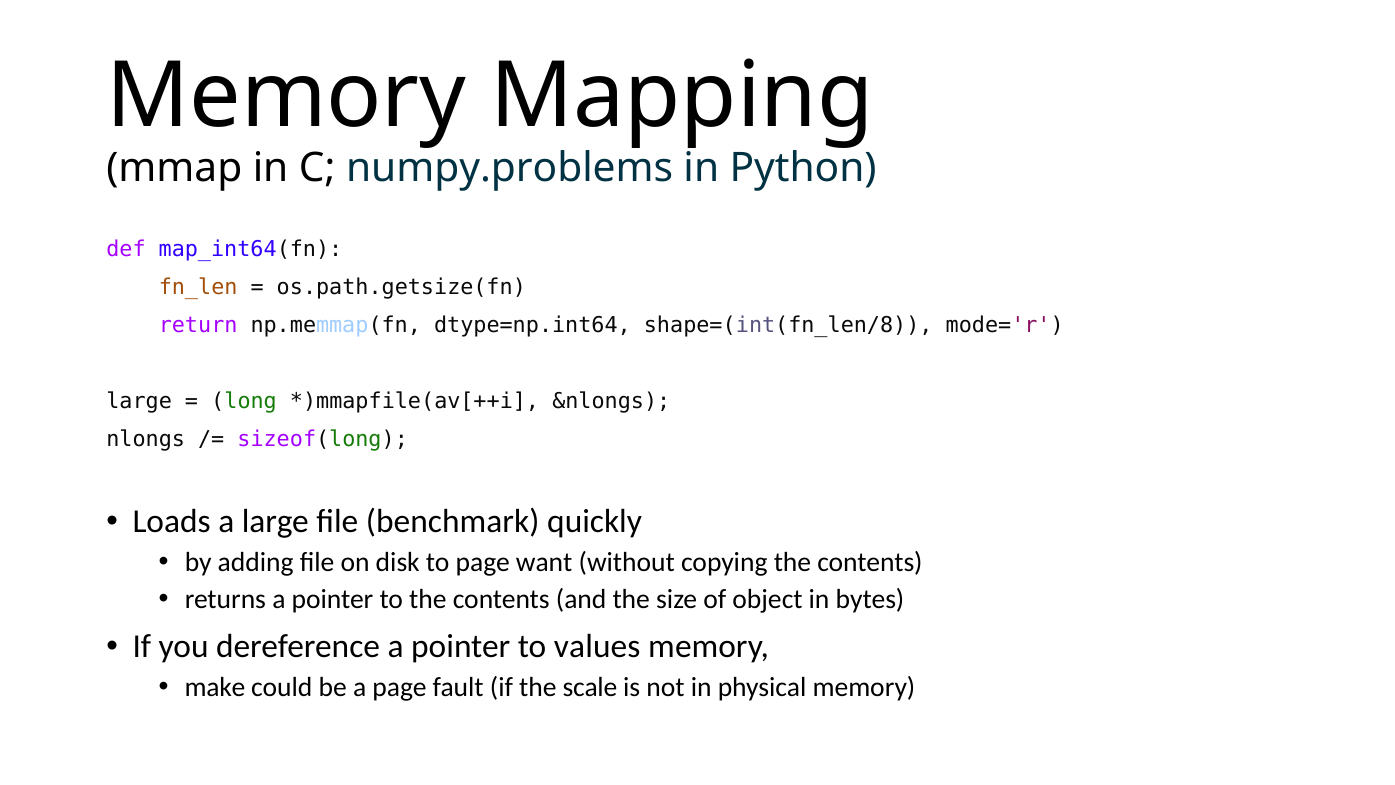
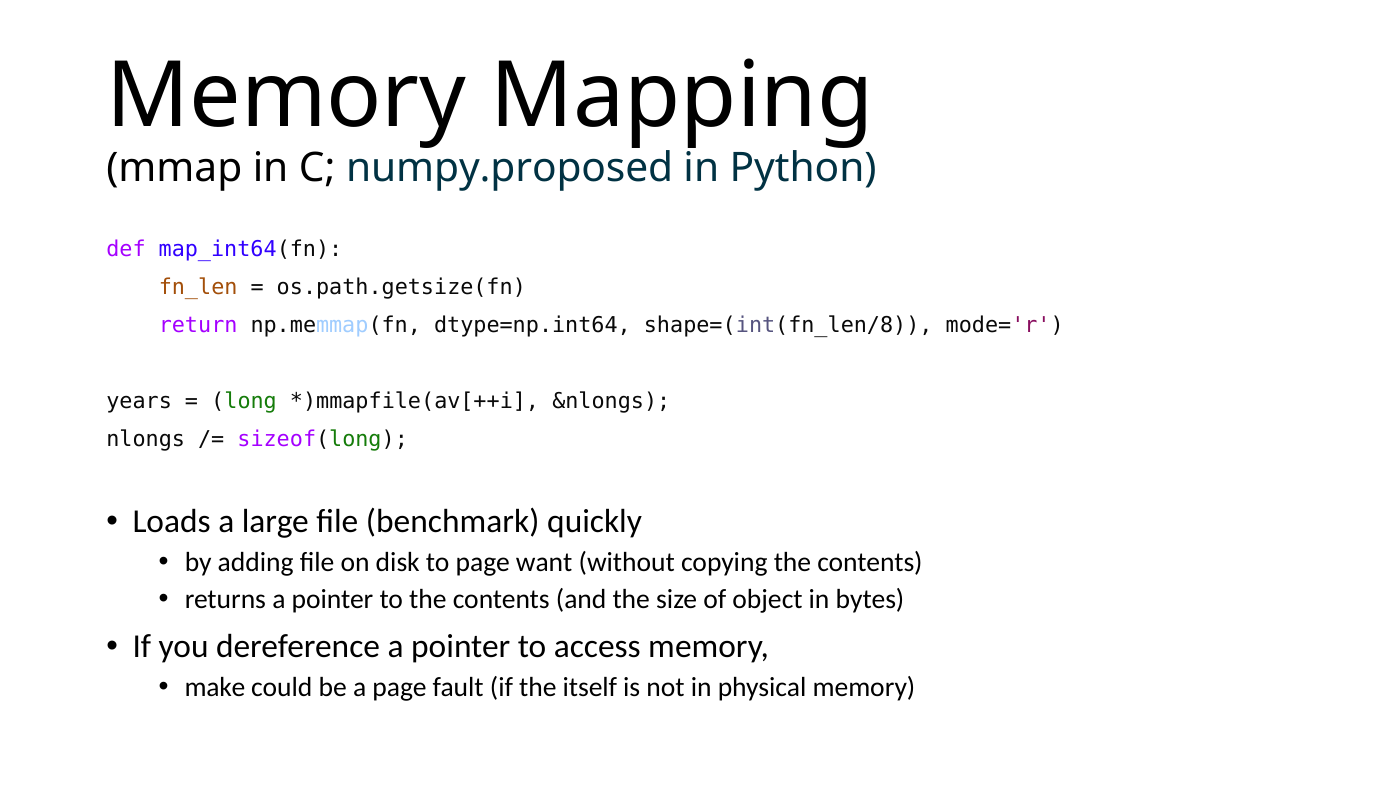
numpy.problems: numpy.problems -> numpy.proposed
large at (139, 401): large -> years
values: values -> access
scale: scale -> itself
